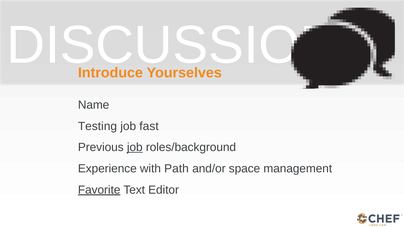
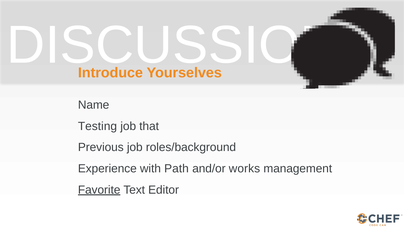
fast: fast -> that
job at (135, 148) underline: present -> none
space: space -> works
